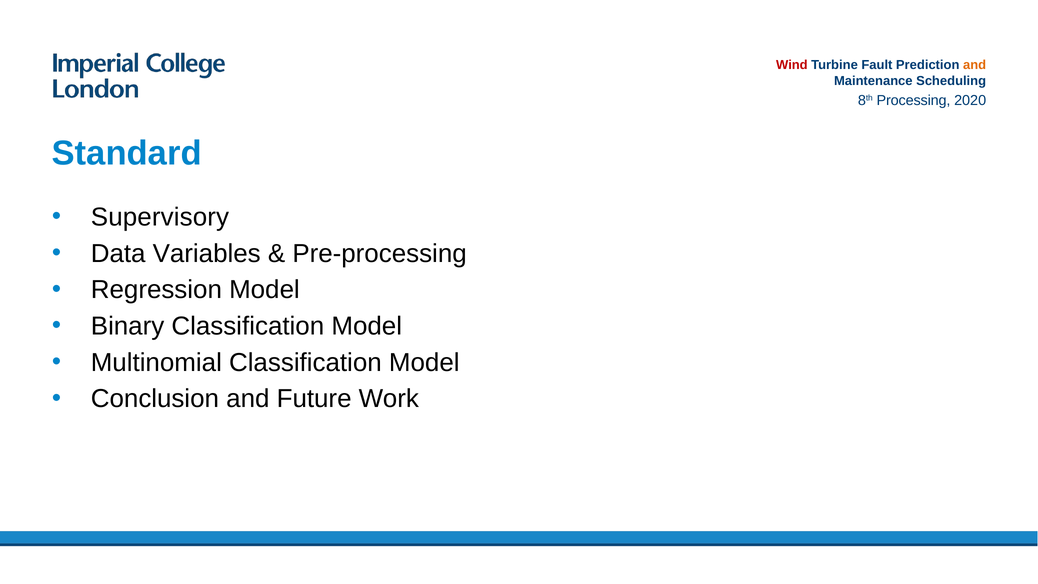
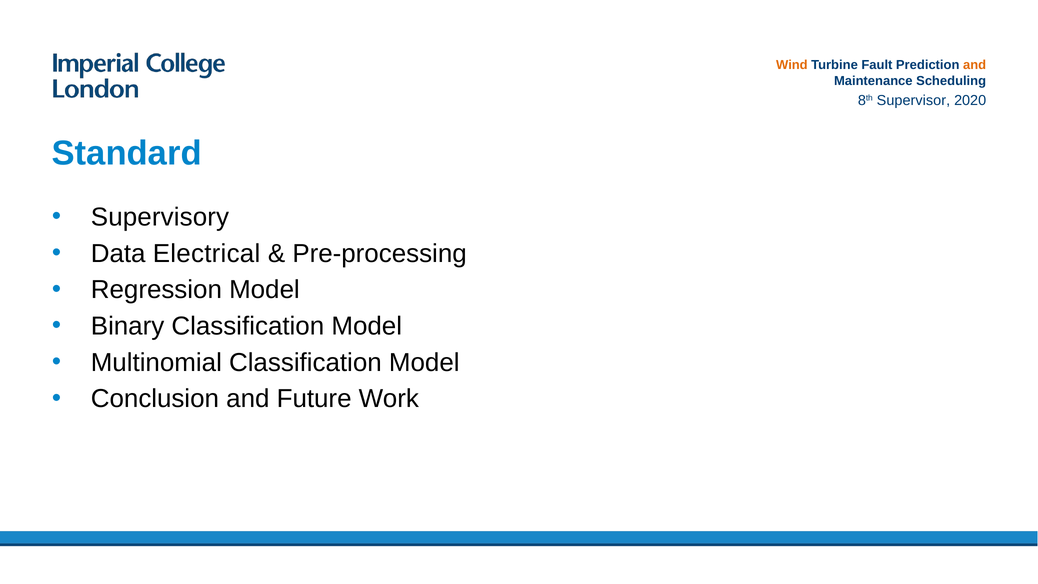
Wind colour: red -> orange
Processing: Processing -> Supervisor
Variables: Variables -> Electrical
